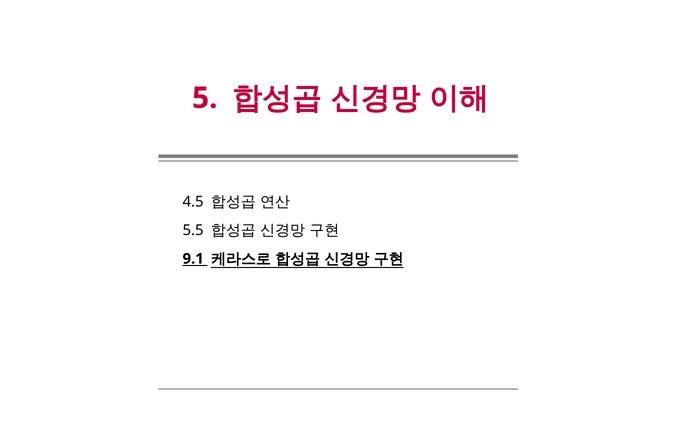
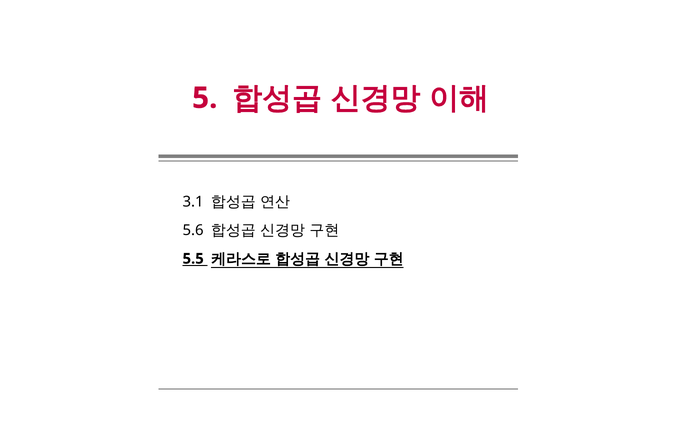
4.5: 4.5 -> 3.1
5.5: 5.5 -> 5.6
9.1: 9.1 -> 5.5
